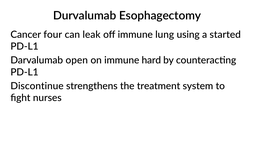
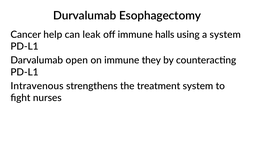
four: four -> help
lung: lung -> halls
a started: started -> system
hard: hard -> they
Discontinue: Discontinue -> Intravenous
